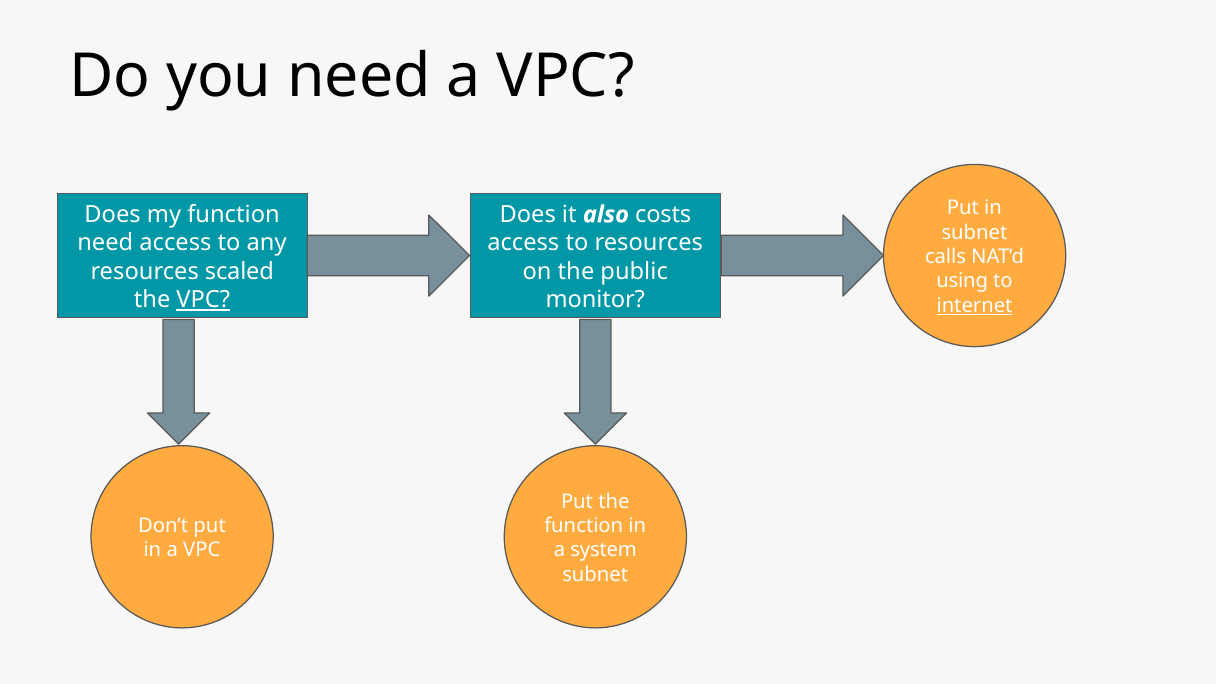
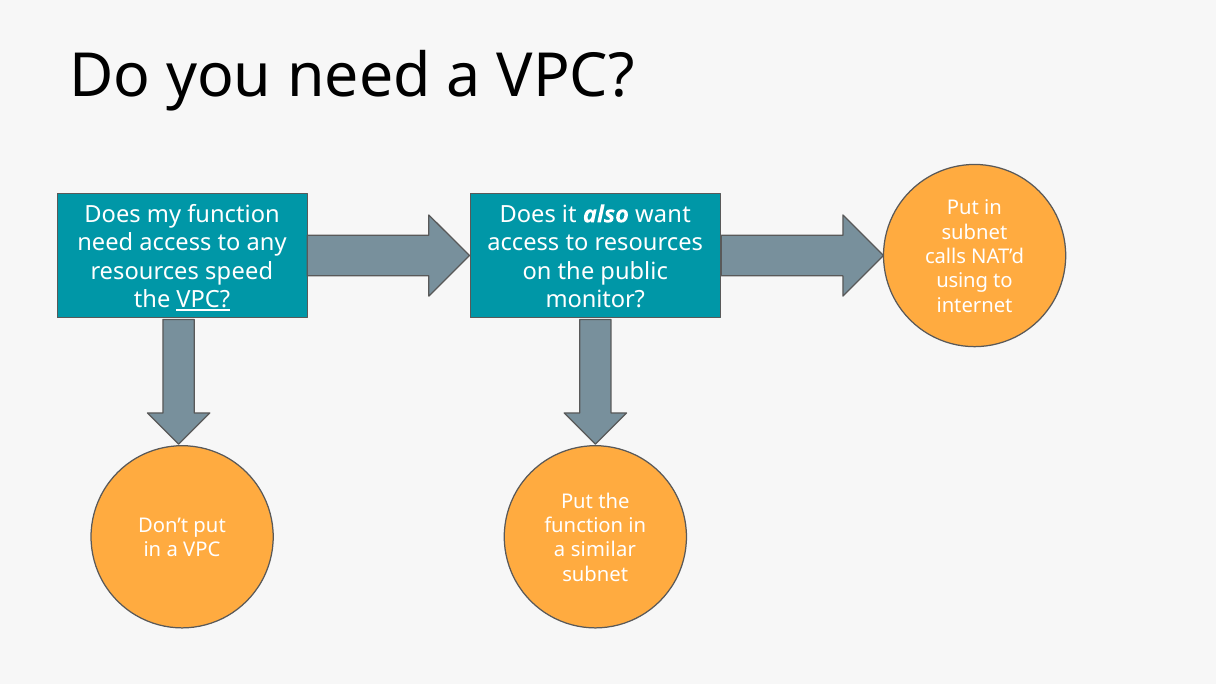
costs: costs -> want
scaled: scaled -> speed
internet underline: present -> none
system: system -> similar
